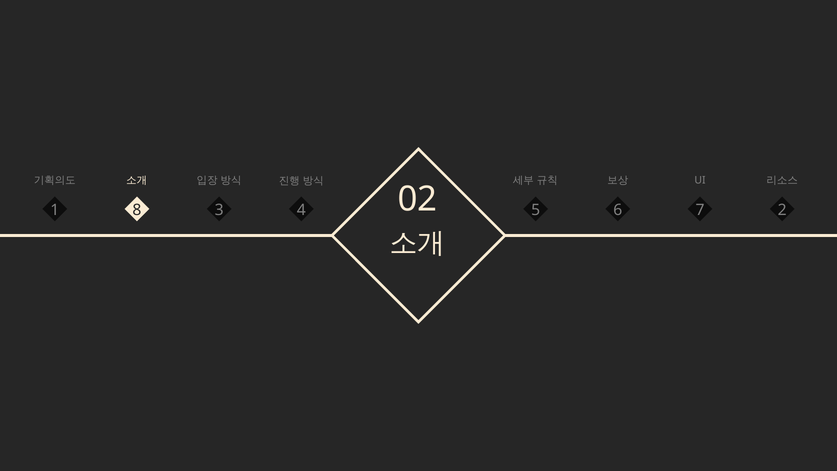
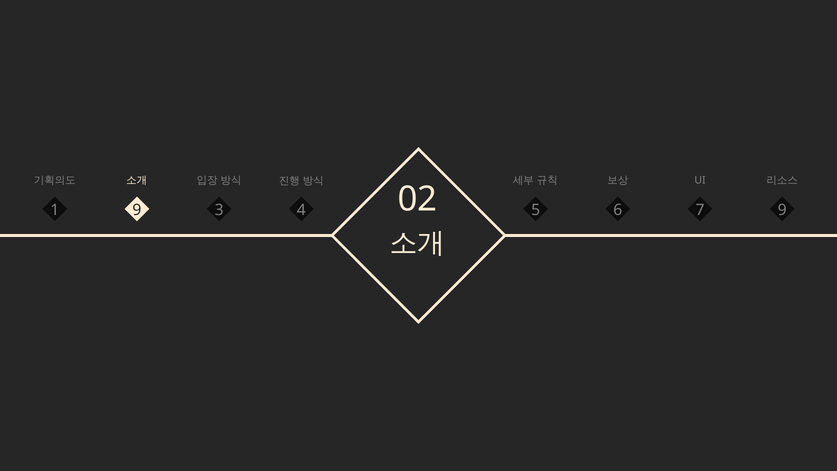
1 8: 8 -> 9
4 2: 2 -> 9
